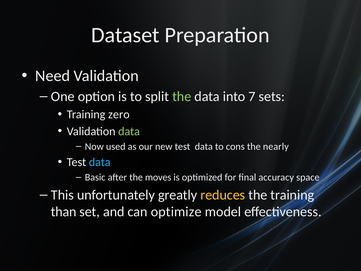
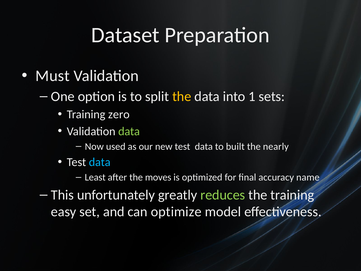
Need: Need -> Must
the at (182, 96) colour: light green -> yellow
7: 7 -> 1
cons: cons -> built
Basic: Basic -> Least
space: space -> name
reduces colour: yellow -> light green
than: than -> easy
